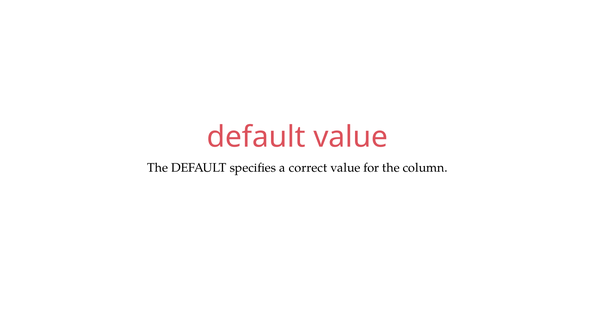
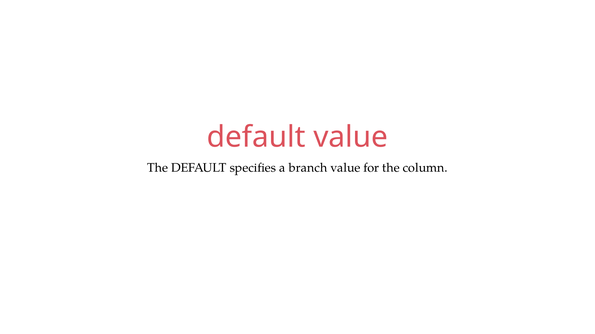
correct: correct -> branch
